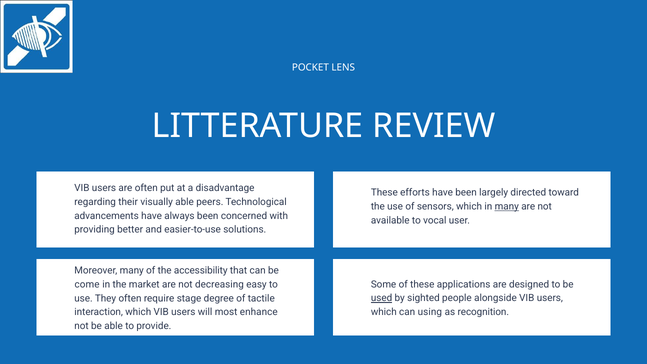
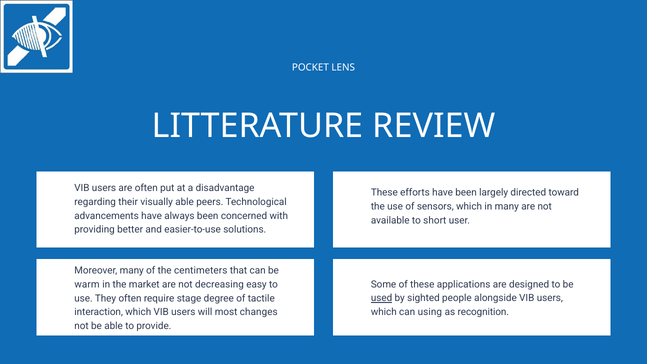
many at (507, 207) underline: present -> none
vocal: vocal -> short
accessibility: accessibility -> centimeters
come: come -> warm
enhance: enhance -> changes
